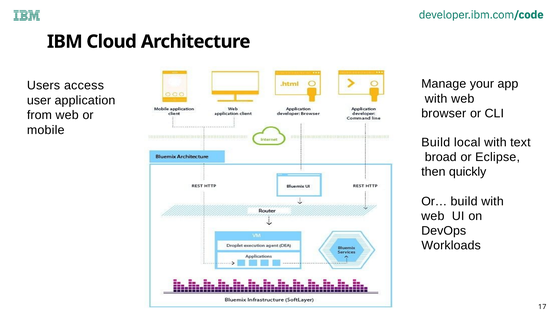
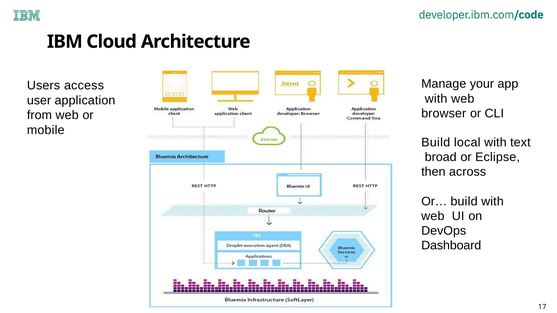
quickly: quickly -> across
Workloads: Workloads -> Dashboard
